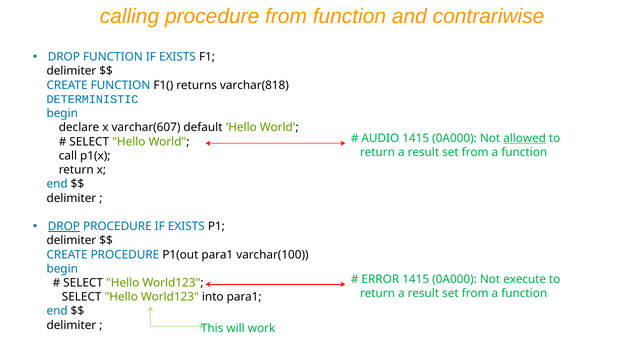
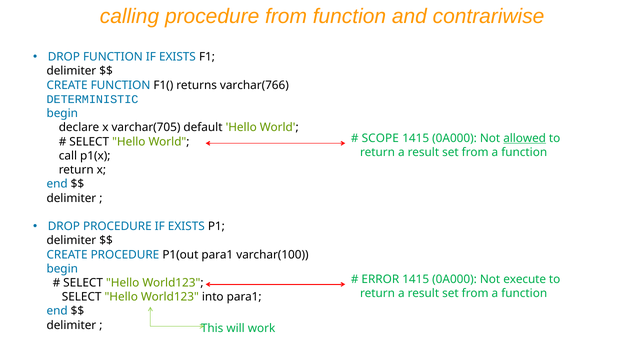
varchar(818: varchar(818 -> varchar(766
varchar(607: varchar(607 -> varchar(705
AUDIO: AUDIO -> SCOPE
DROP at (64, 227) underline: present -> none
